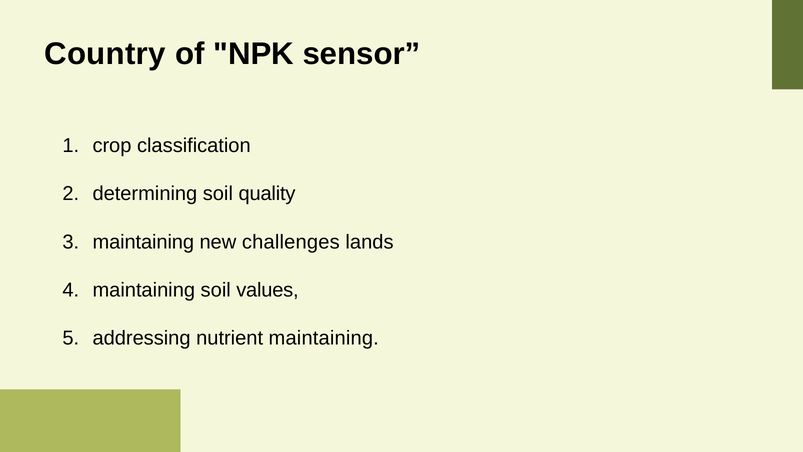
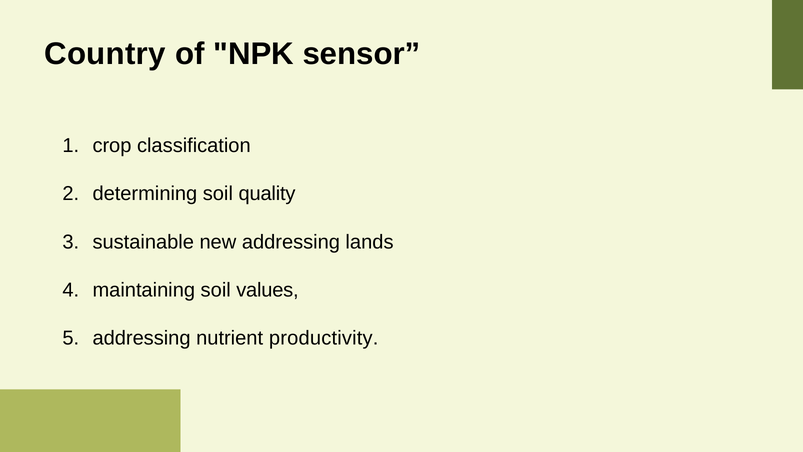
maintaining at (143, 242): maintaining -> sustainable
new challenges: challenges -> addressing
nutrient maintaining: maintaining -> productivity
